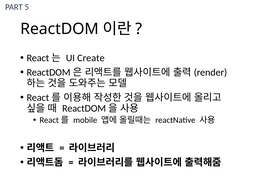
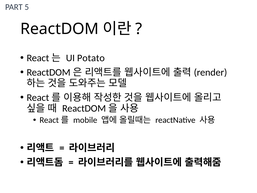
Create: Create -> Potato
